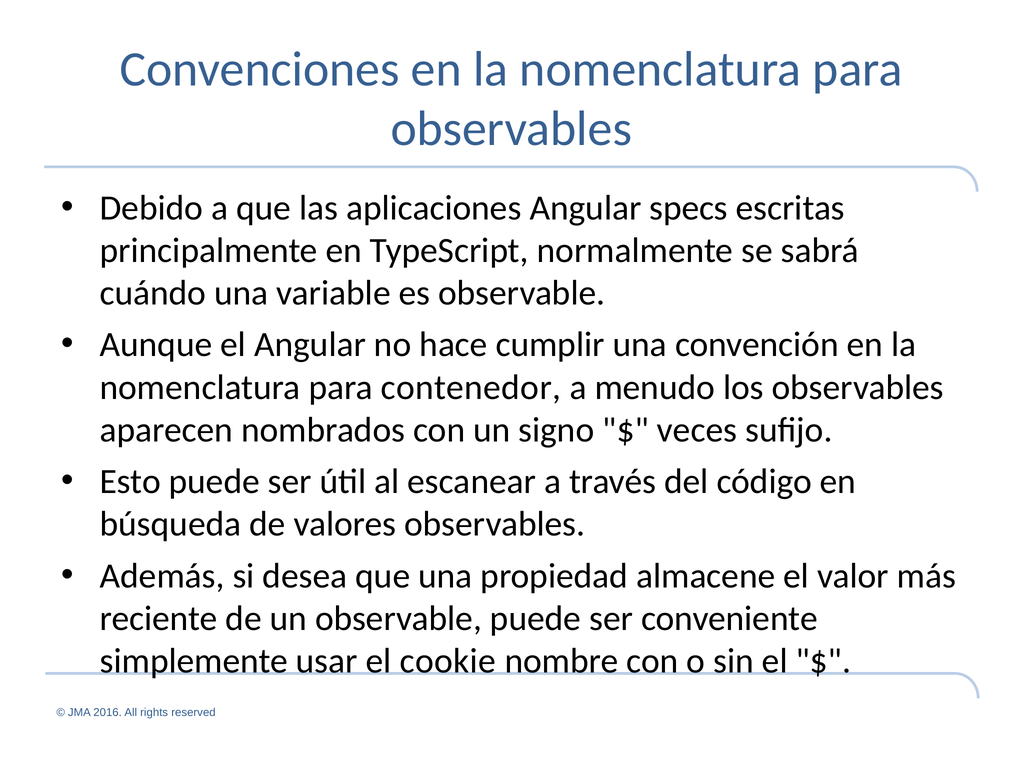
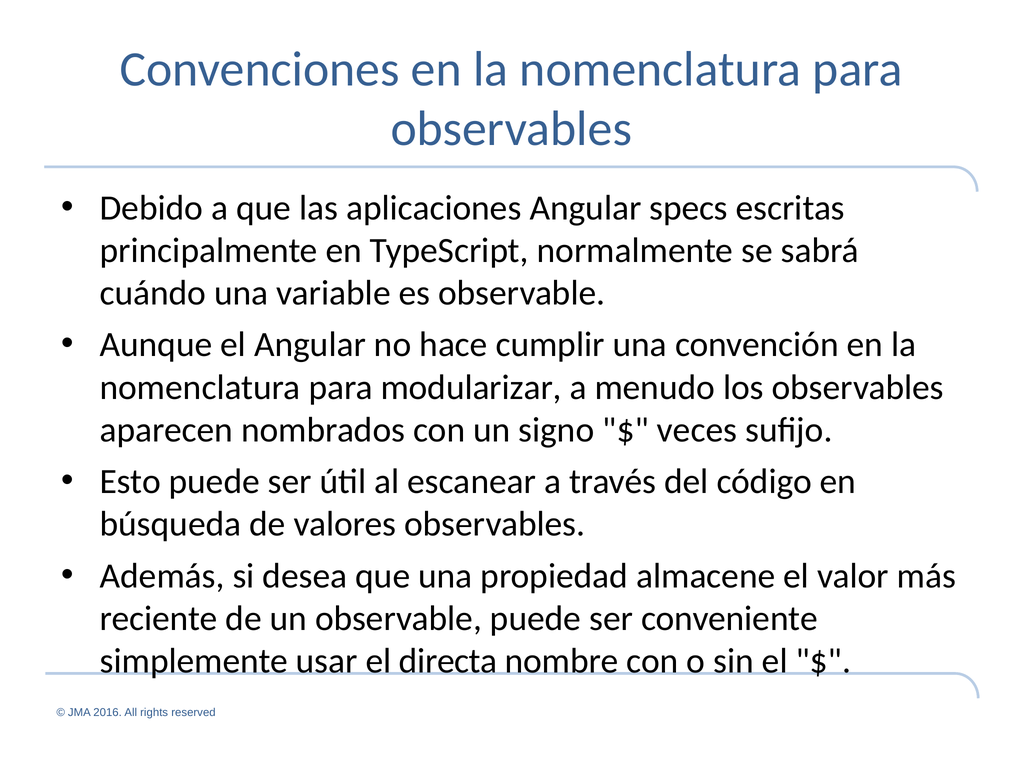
contenedor: contenedor -> modularizar
cookie: cookie -> directa
